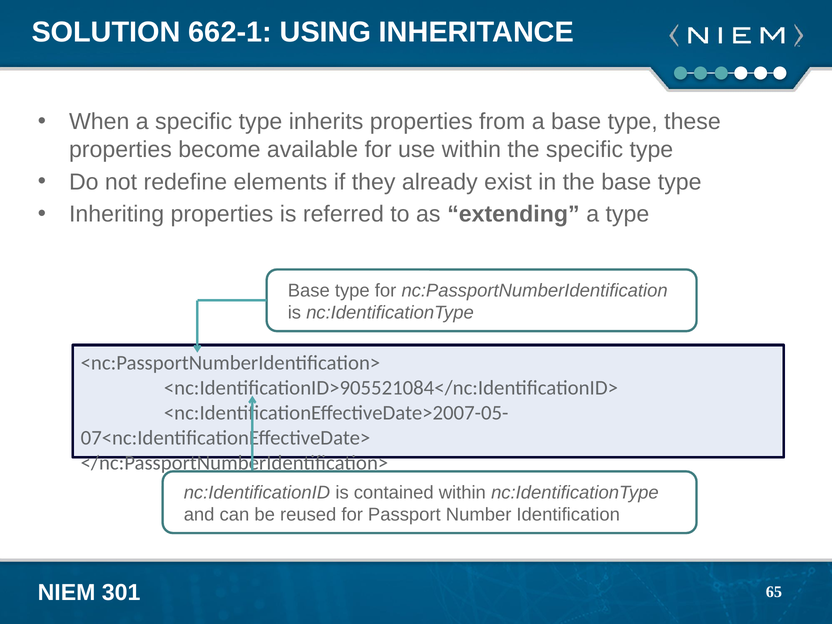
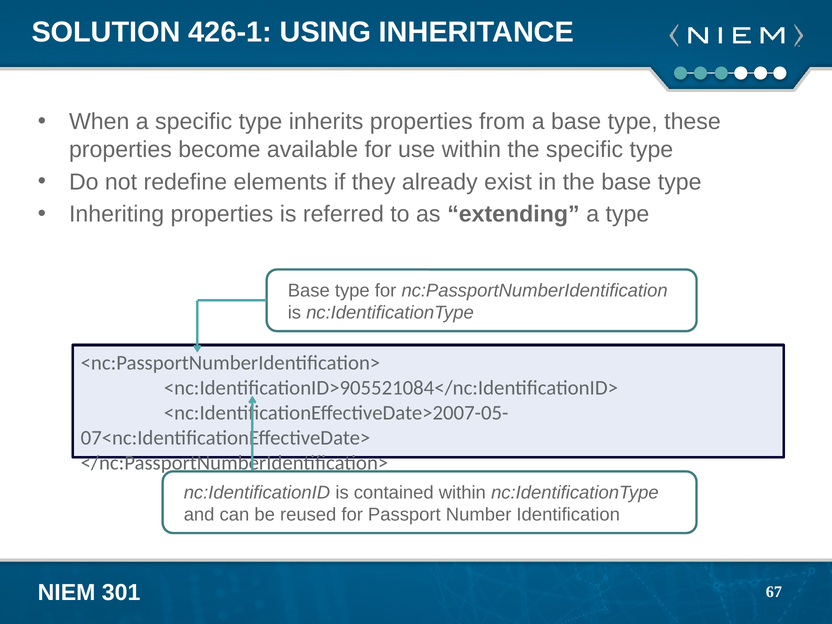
662-1: 662-1 -> 426-1
65: 65 -> 67
